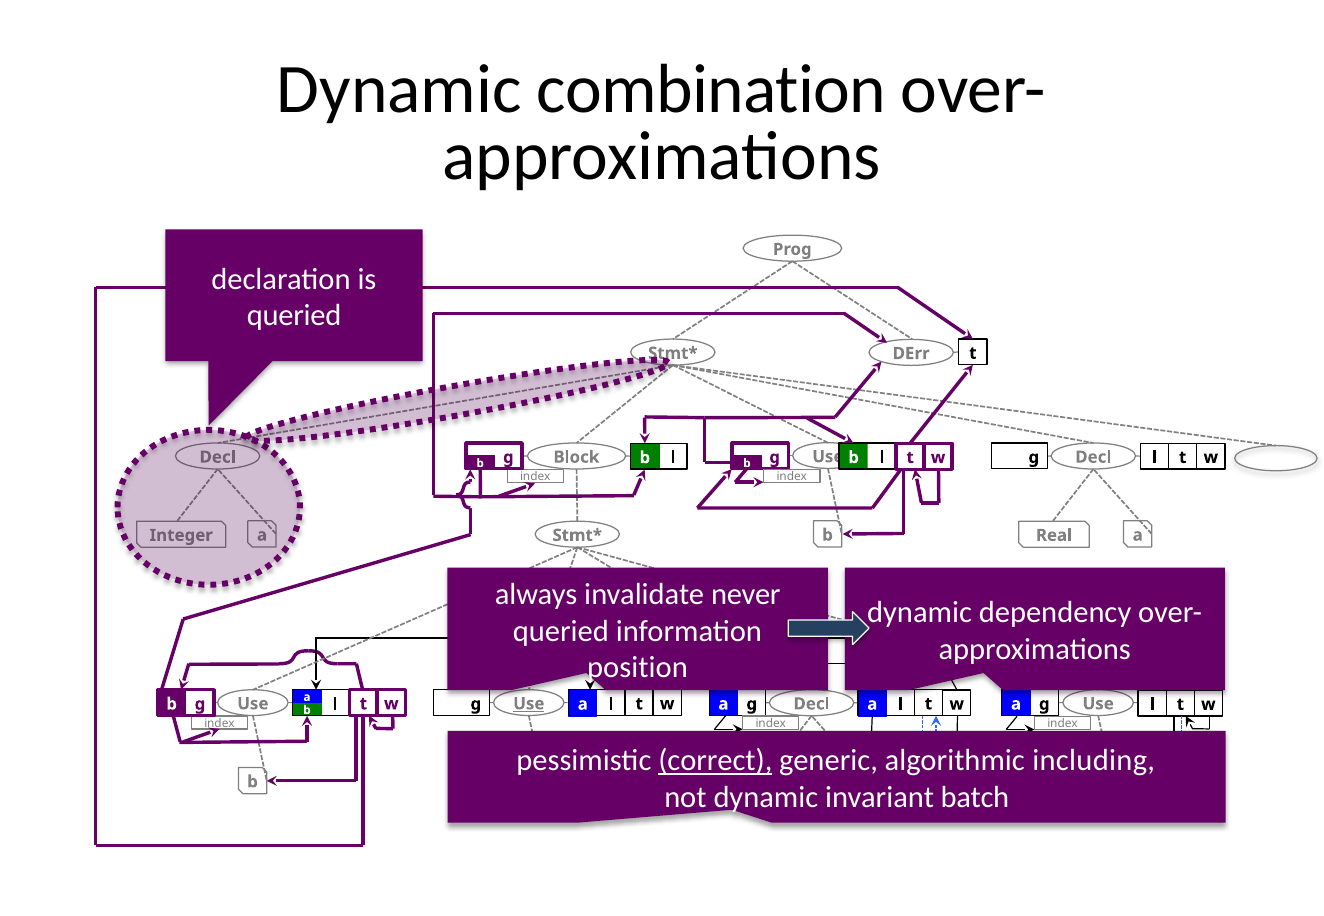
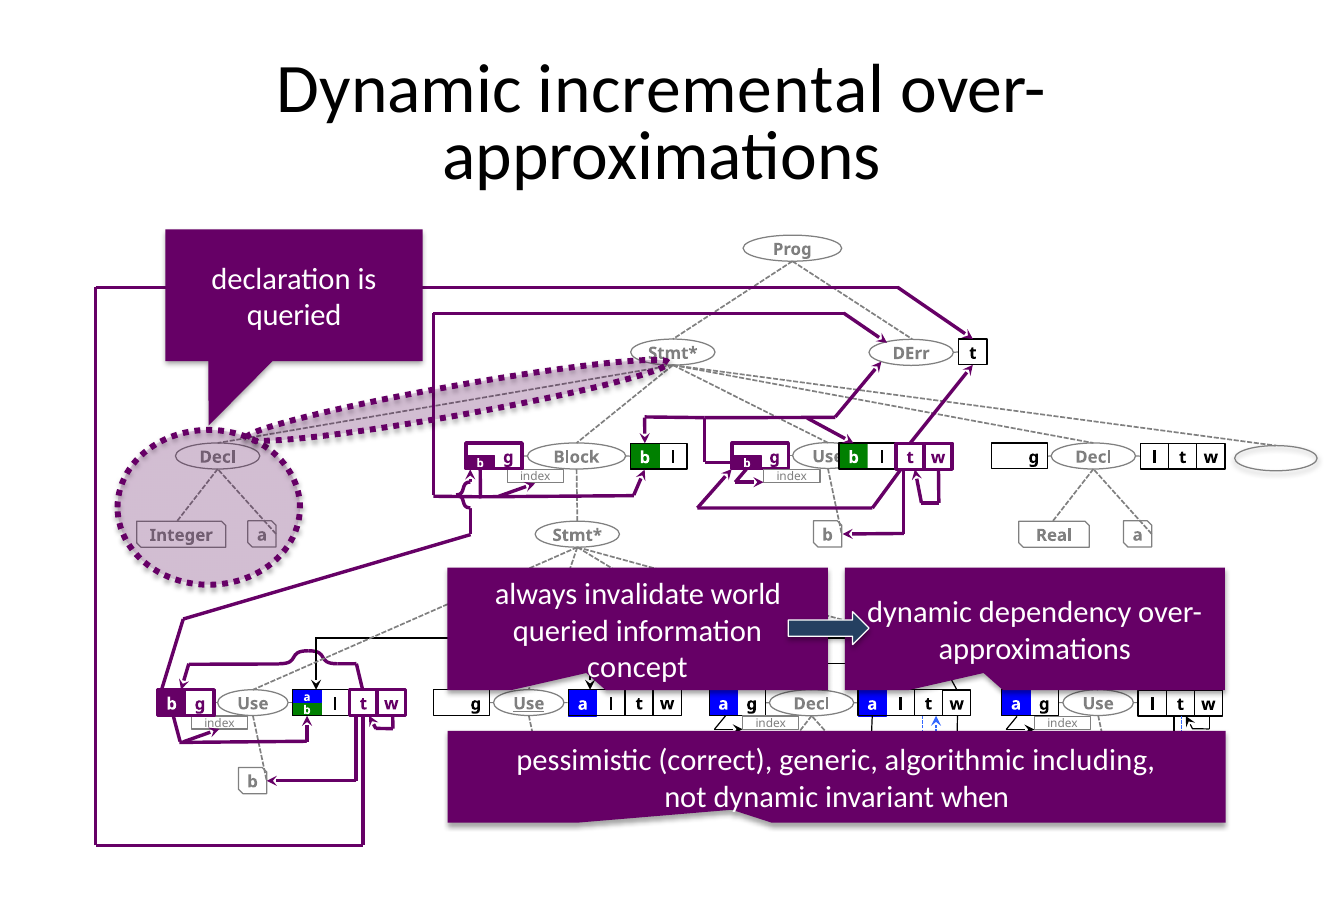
combination: combination -> incremental
never: never -> world
position: position -> concept
correct underline: present -> none
batch: batch -> when
